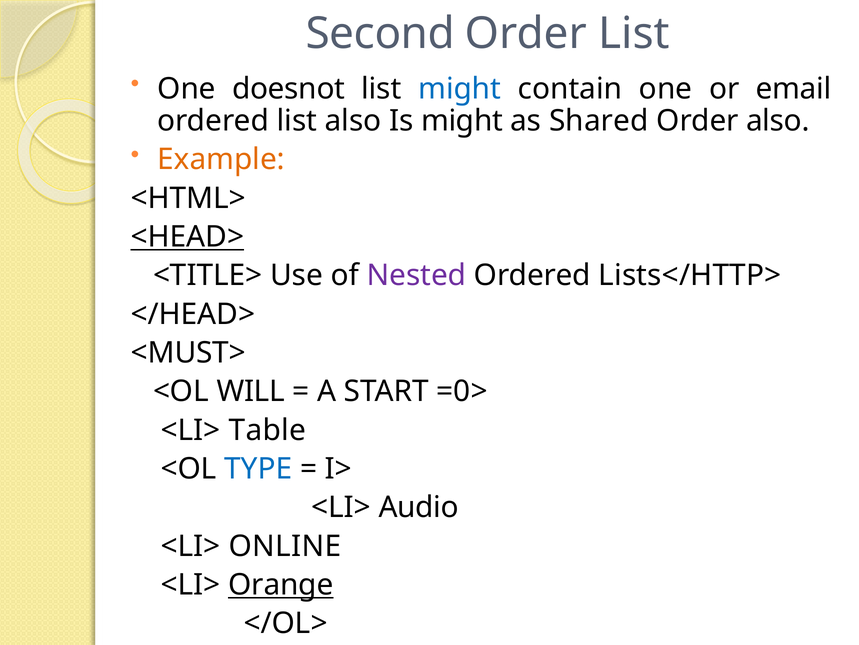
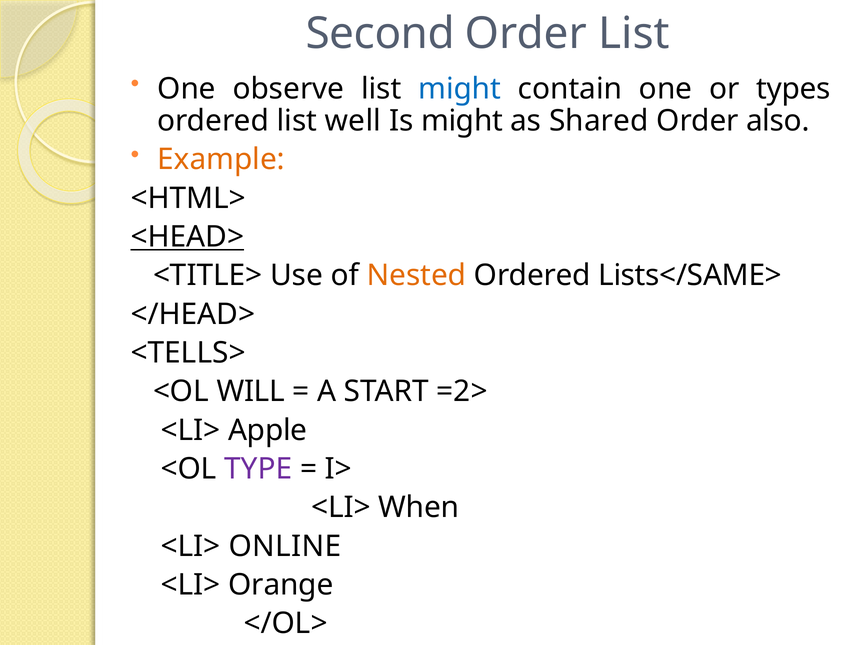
doesnot: doesnot -> observe
email: email -> types
list also: also -> well
Nested colour: purple -> orange
Lists</HTTP>: Lists</HTTP> -> Lists</SAME>
<MUST>: <MUST> -> <TELLS>
=0>: =0> -> =2>
Table: Table -> Apple
TYPE colour: blue -> purple
Audio: Audio -> When
Orange underline: present -> none
